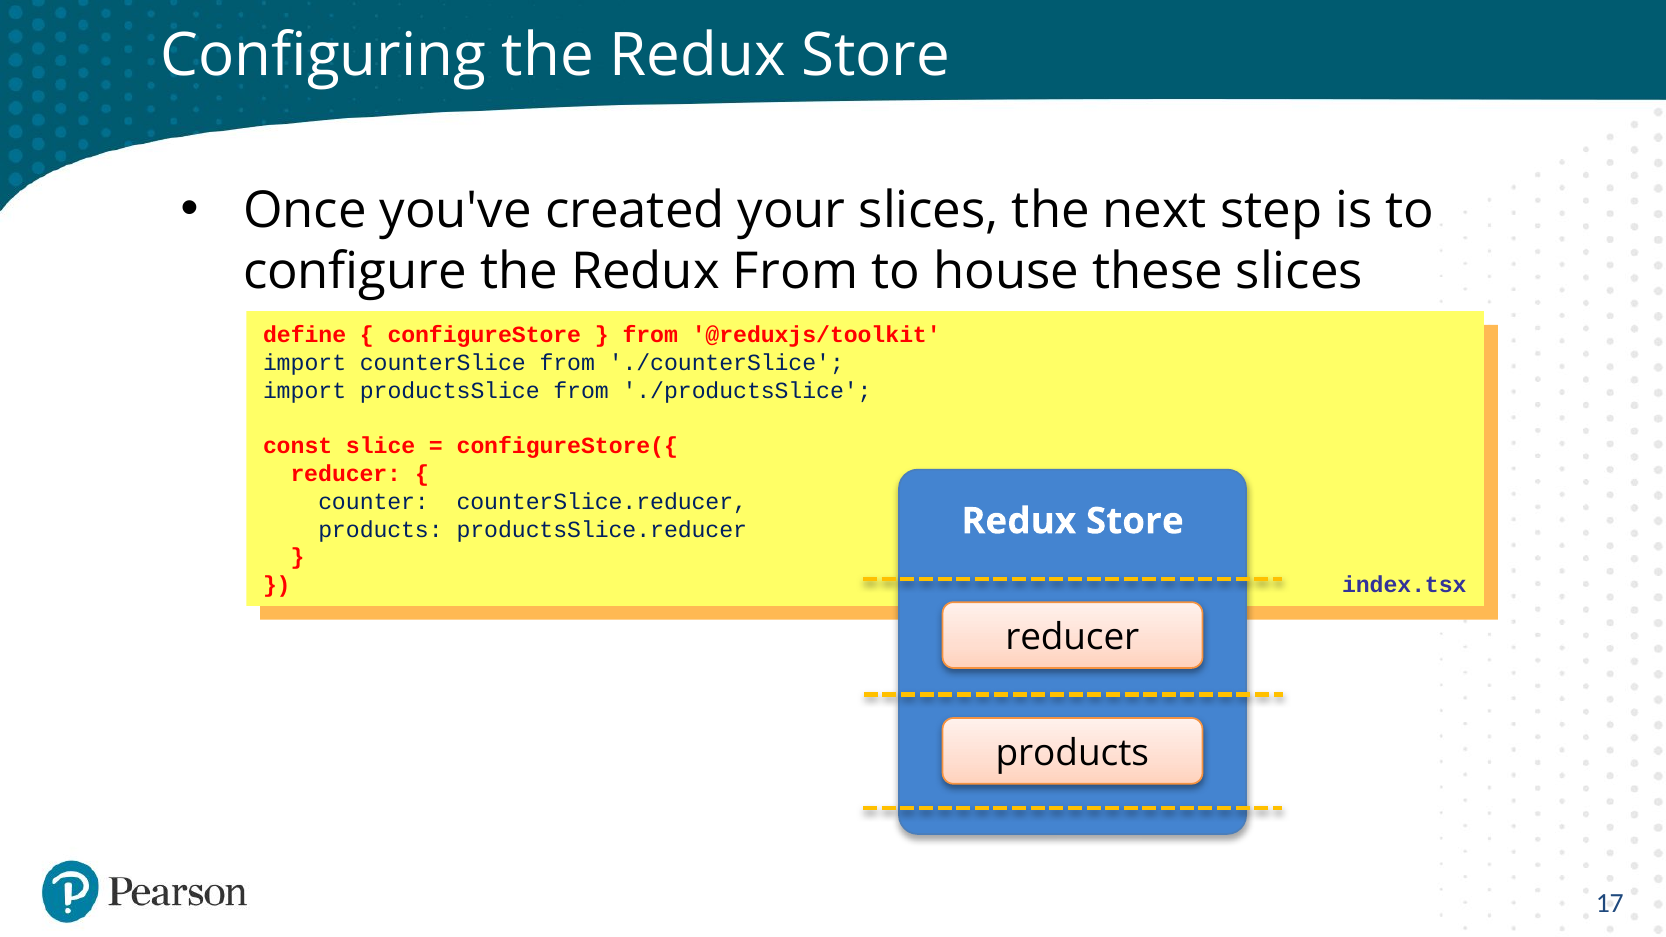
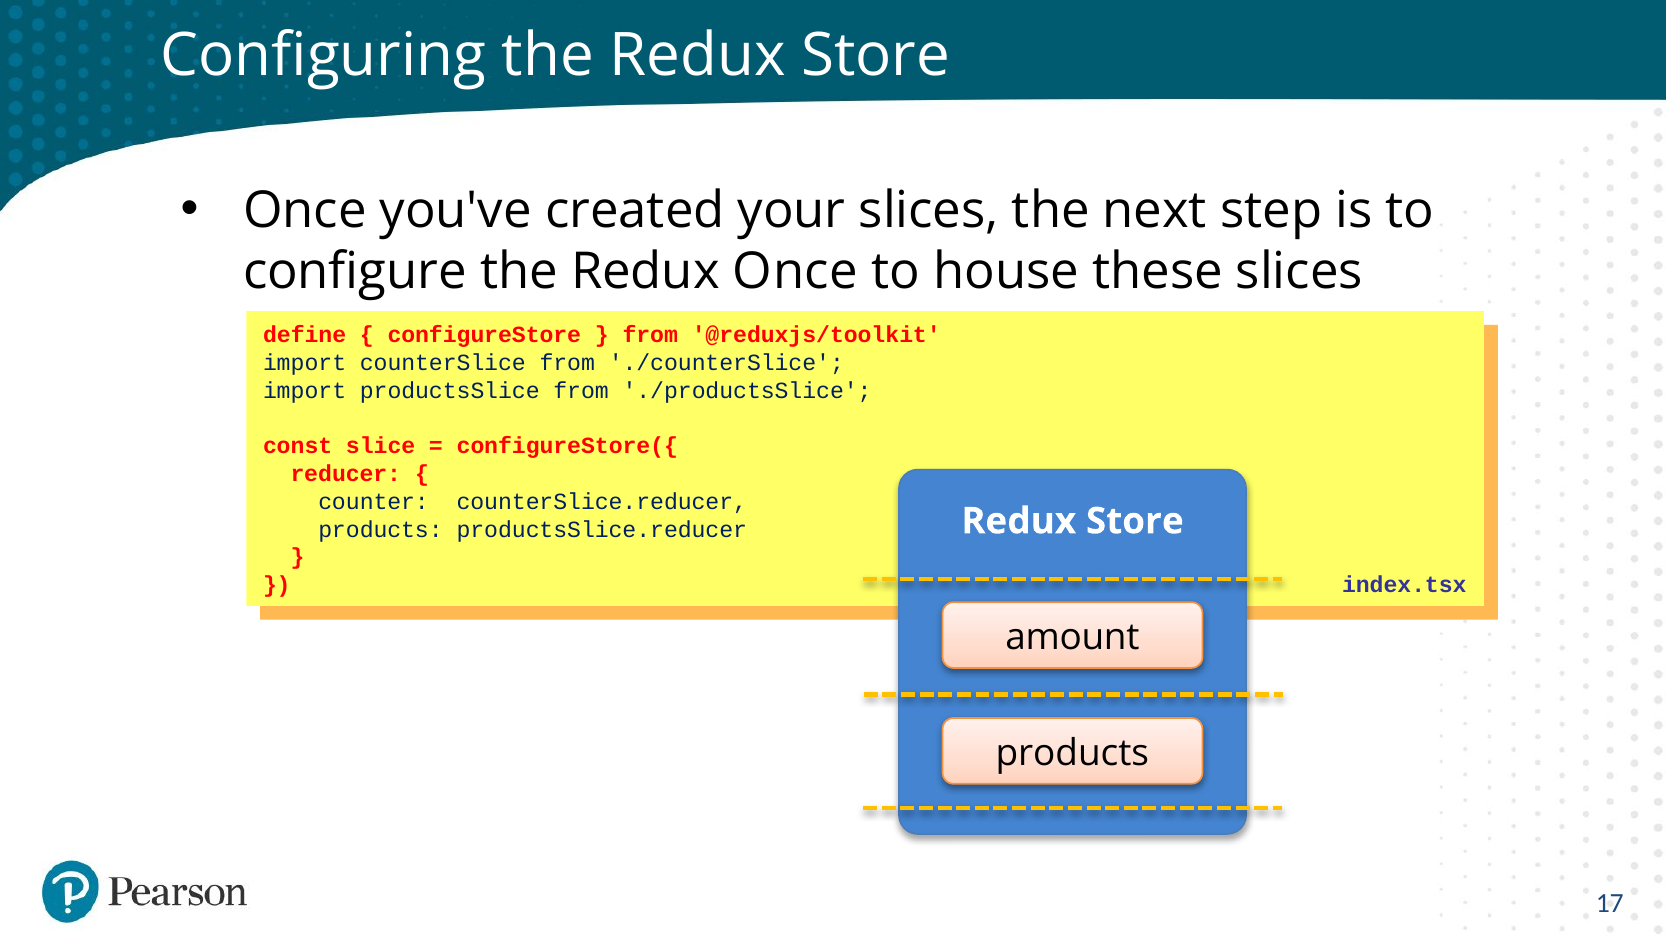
Redux From: From -> Once
reducer at (1072, 638): reducer -> amount
